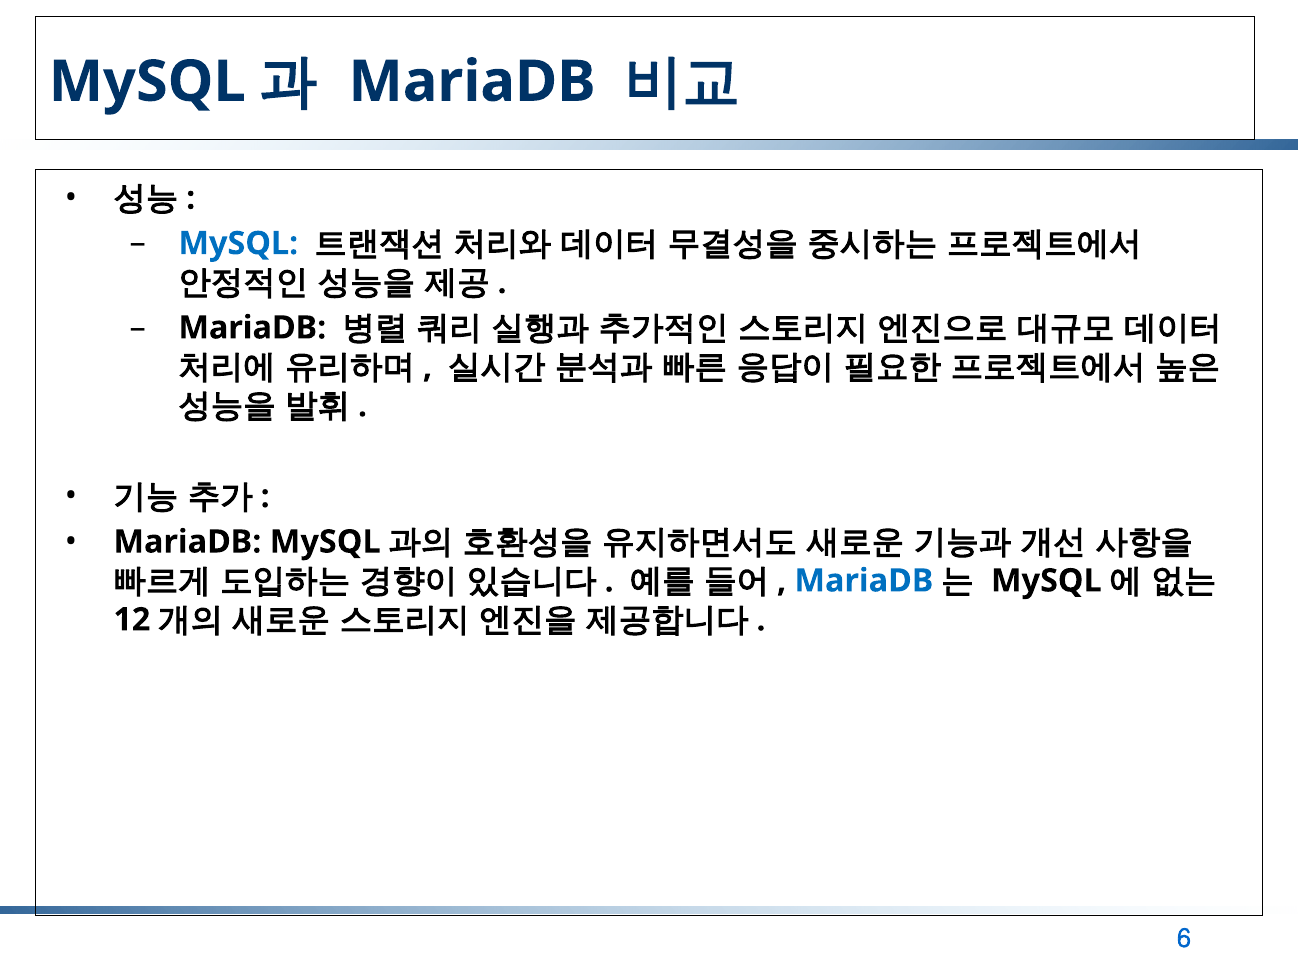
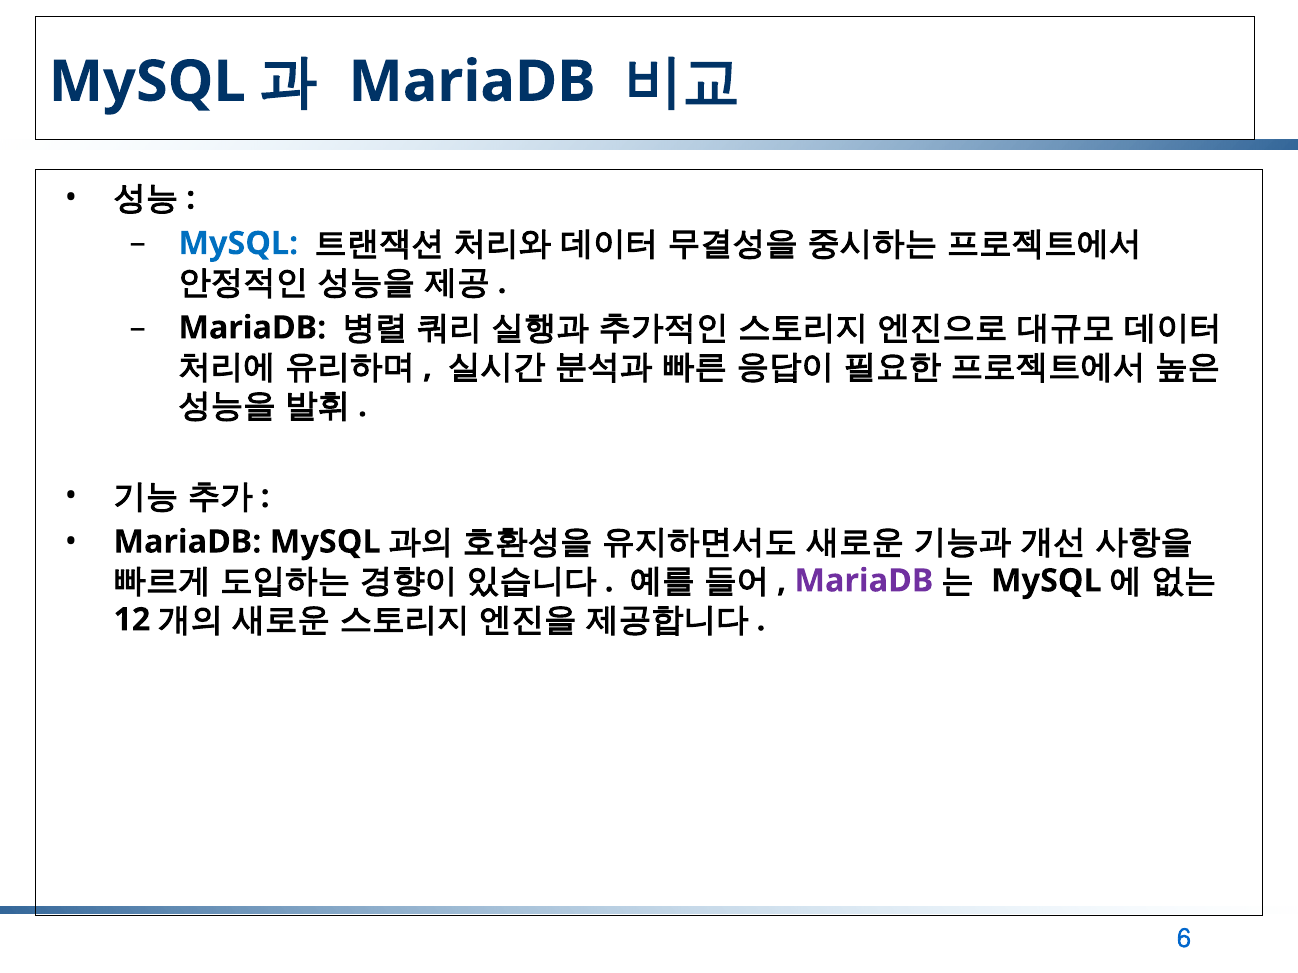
MariaDB at (864, 581) colour: blue -> purple
